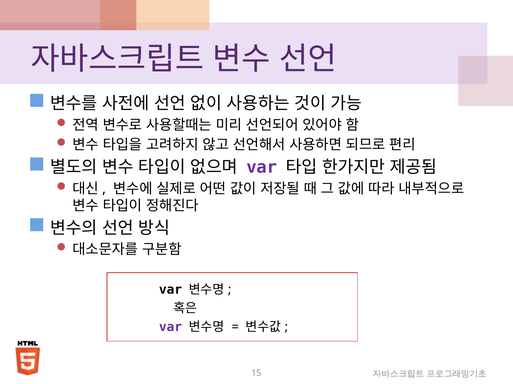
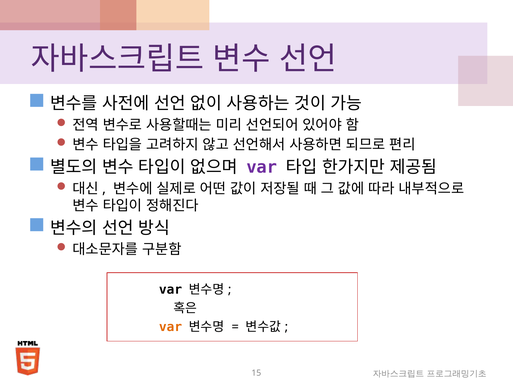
var at (171, 327) colour: purple -> orange
